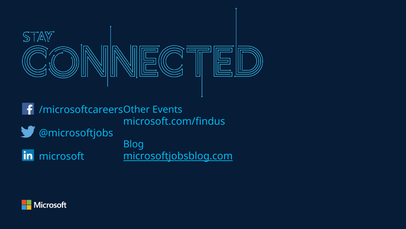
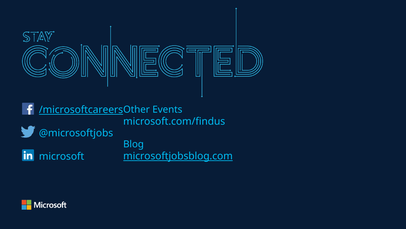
/microsoftcareers underline: none -> present
